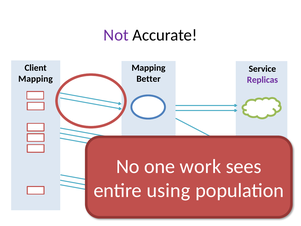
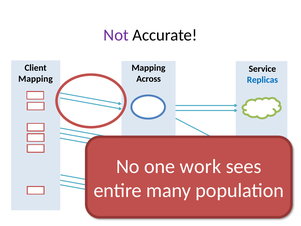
Better: Better -> Across
Replicas colour: purple -> blue
using: using -> many
